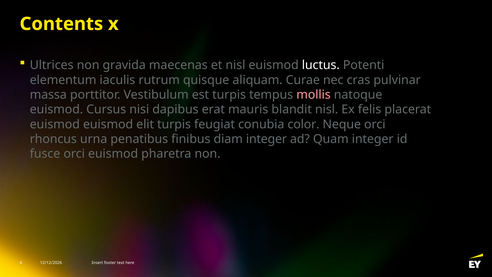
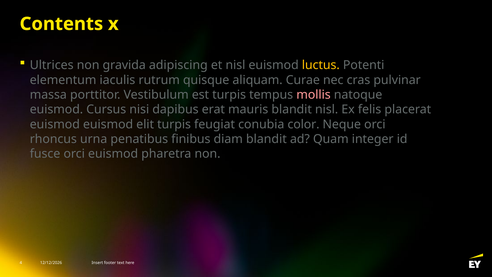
maecenas: maecenas -> adipiscing
luctus colour: white -> yellow
diam integer: integer -> blandit
